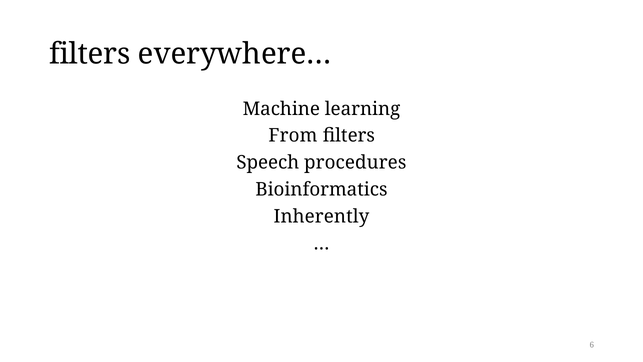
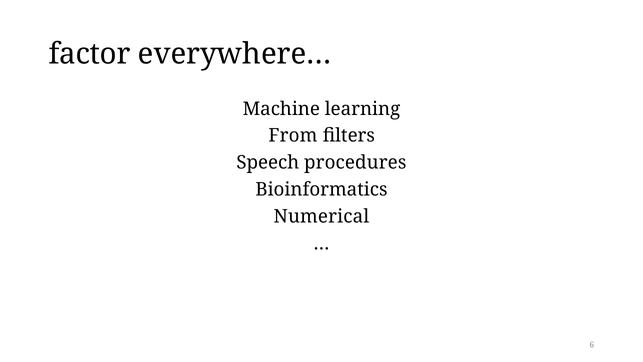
filters at (90, 54): filters -> factor
Inherently: Inherently -> Numerical
